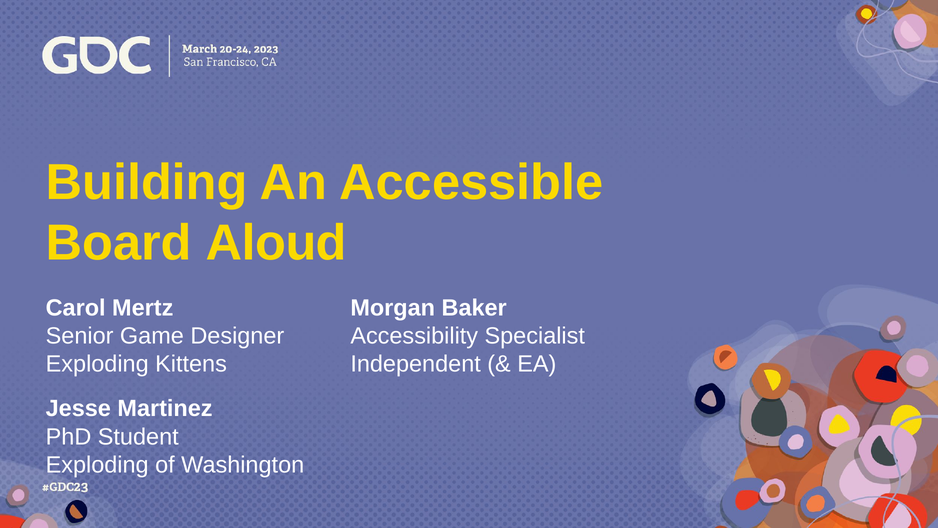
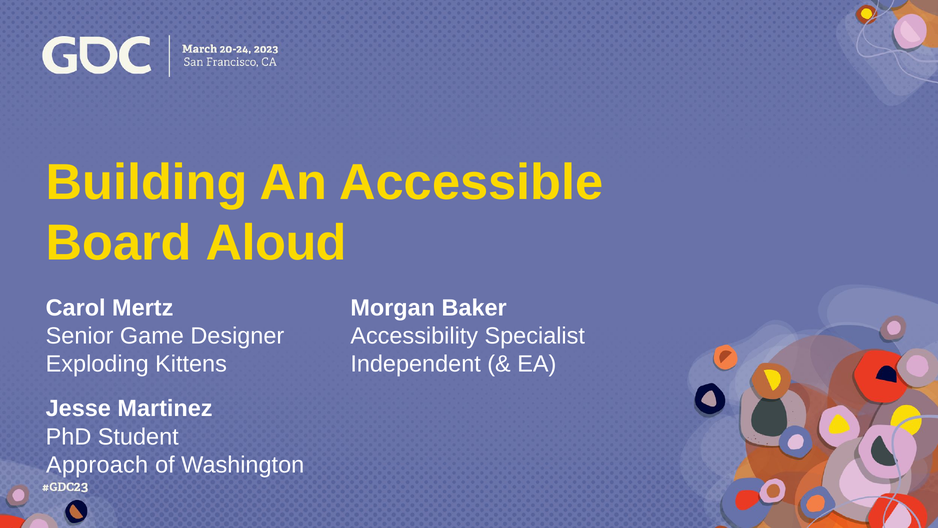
Exploding at (97, 465): Exploding -> Approach
